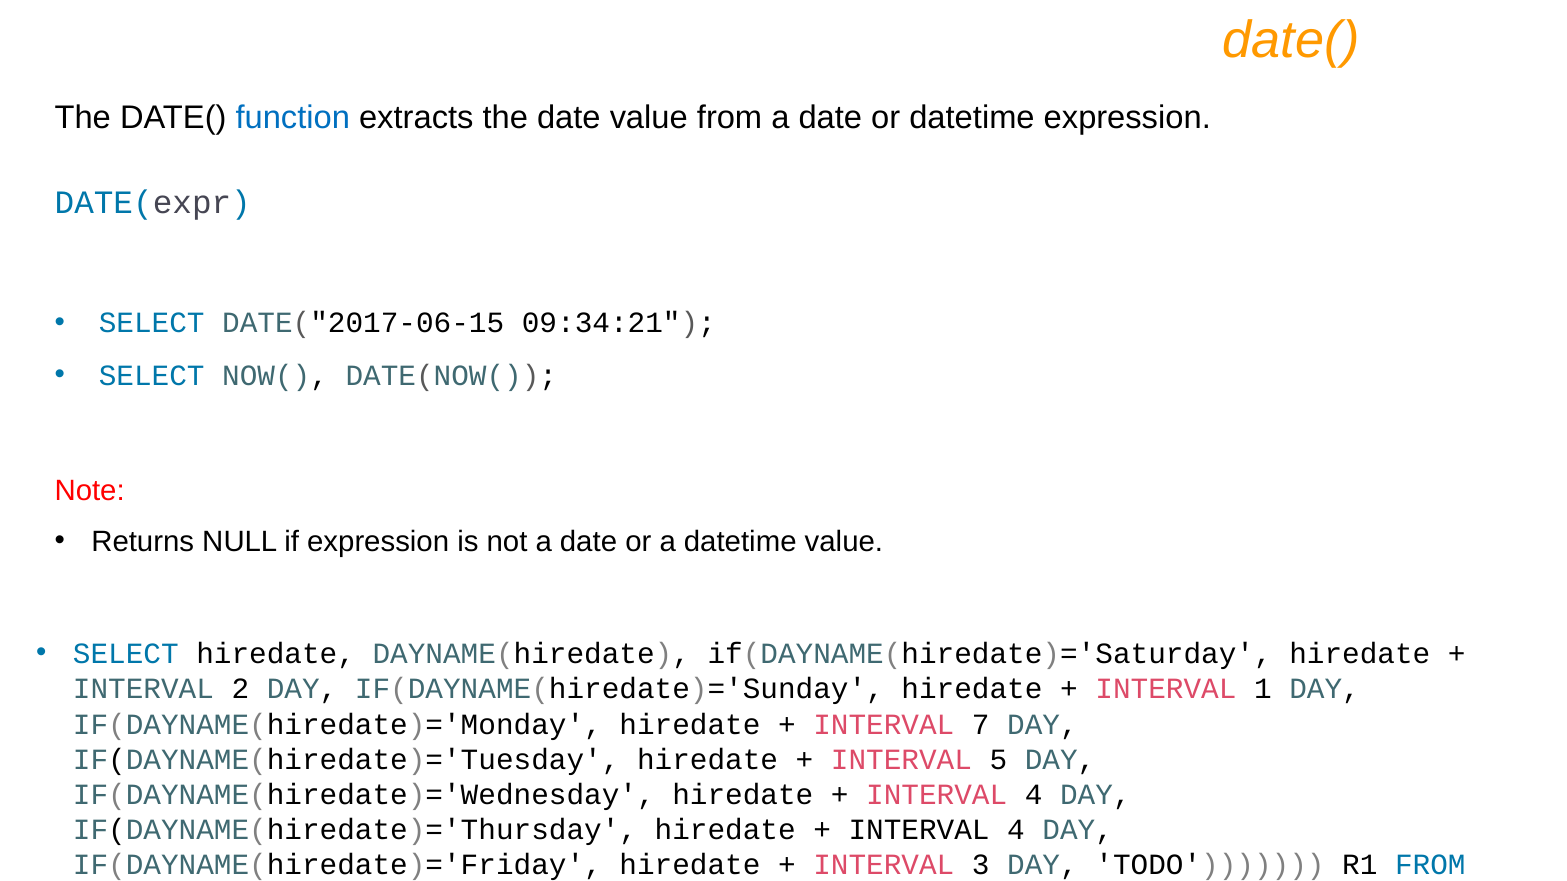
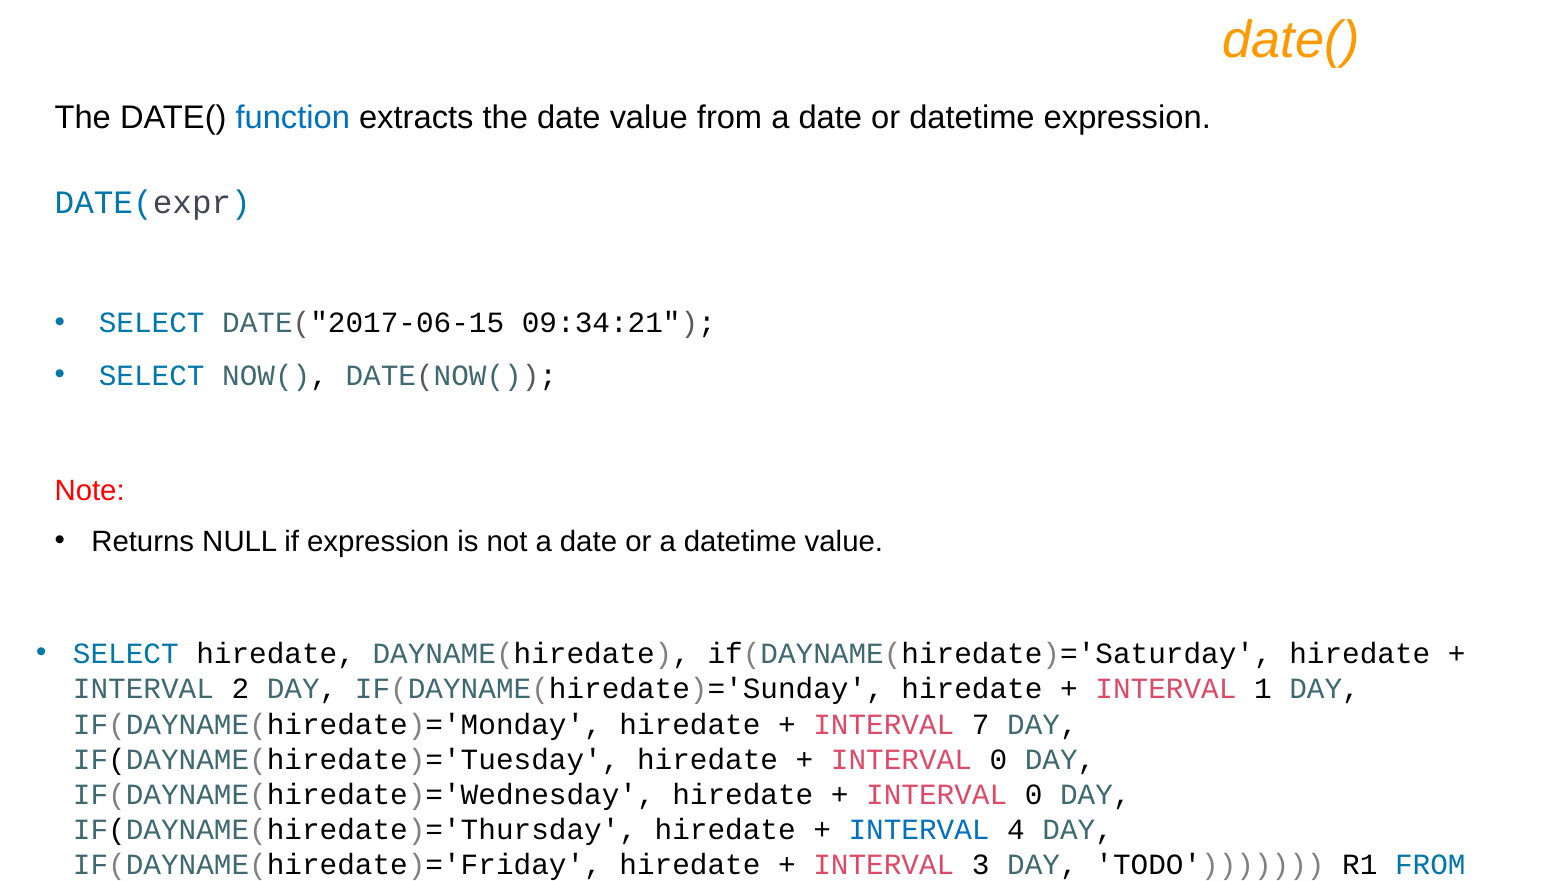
5 at (998, 760): 5 -> 0
4 at (1034, 795): 4 -> 0
INTERVAL at (919, 830) colour: black -> blue
